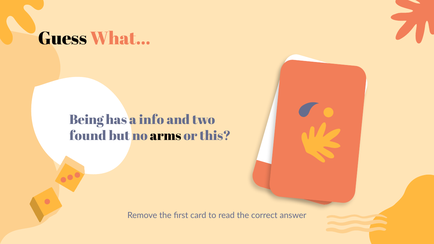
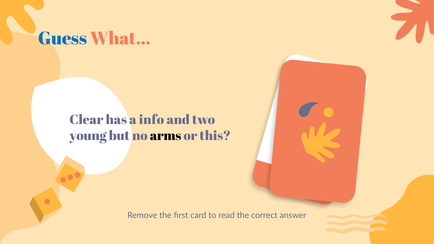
Guess colour: black -> blue
Being: Being -> Clear
found: found -> young
